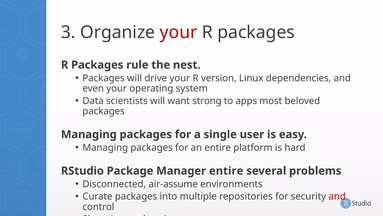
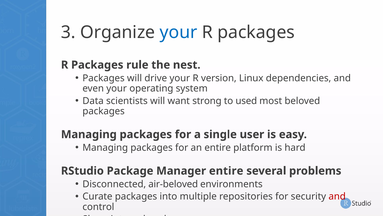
your at (179, 32) colour: red -> blue
apps: apps -> used
air-assume: air-assume -> air-beloved
